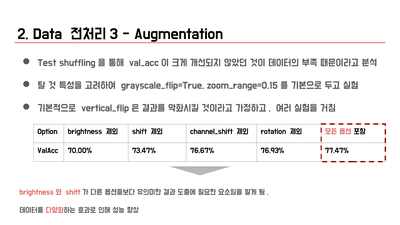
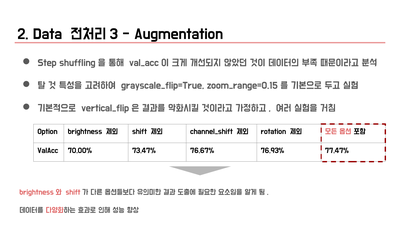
Test: Test -> Step
